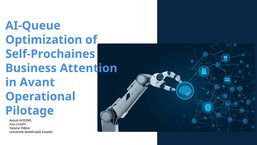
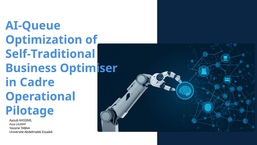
Self-Prochaines: Self-Prochaines -> Self-Traditional
Attention: Attention -> Optimiser
Avant: Avant -> Cadre
